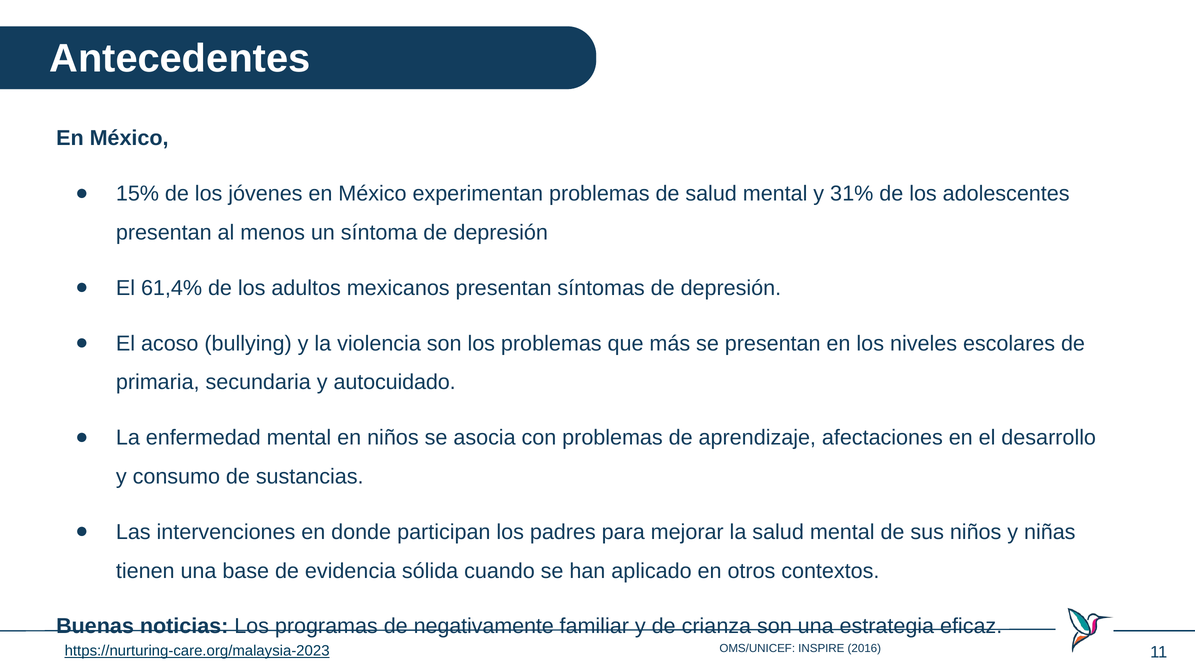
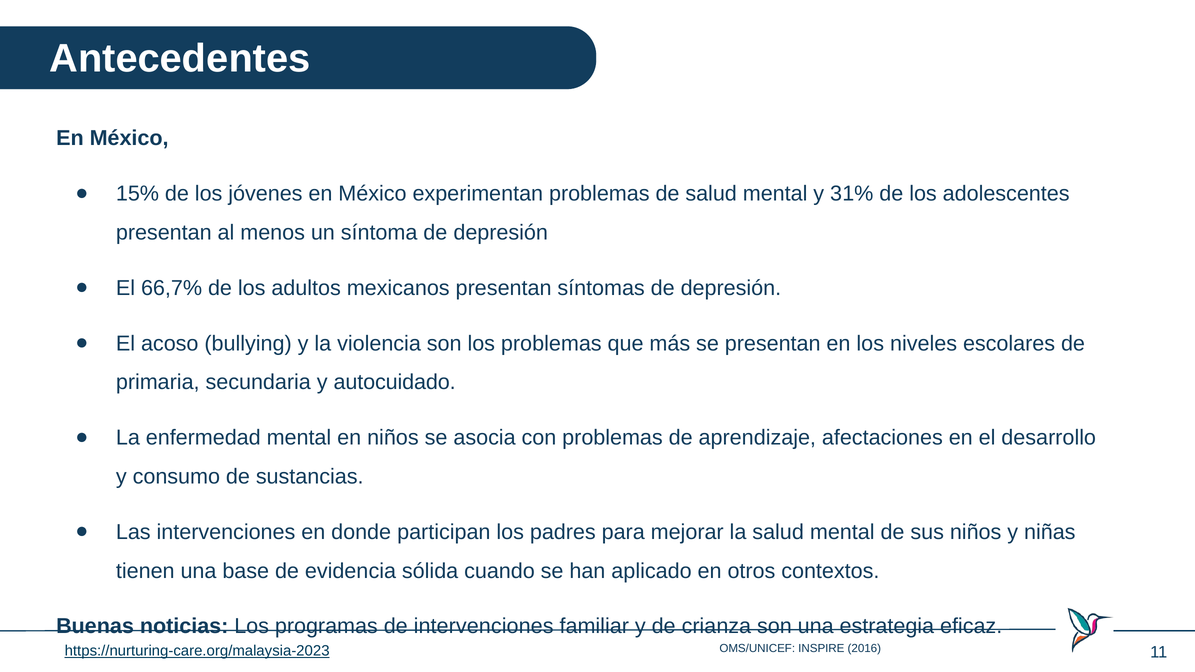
61,4%: 61,4% -> 66,7%
de negativamente: negativamente -> intervenciones
